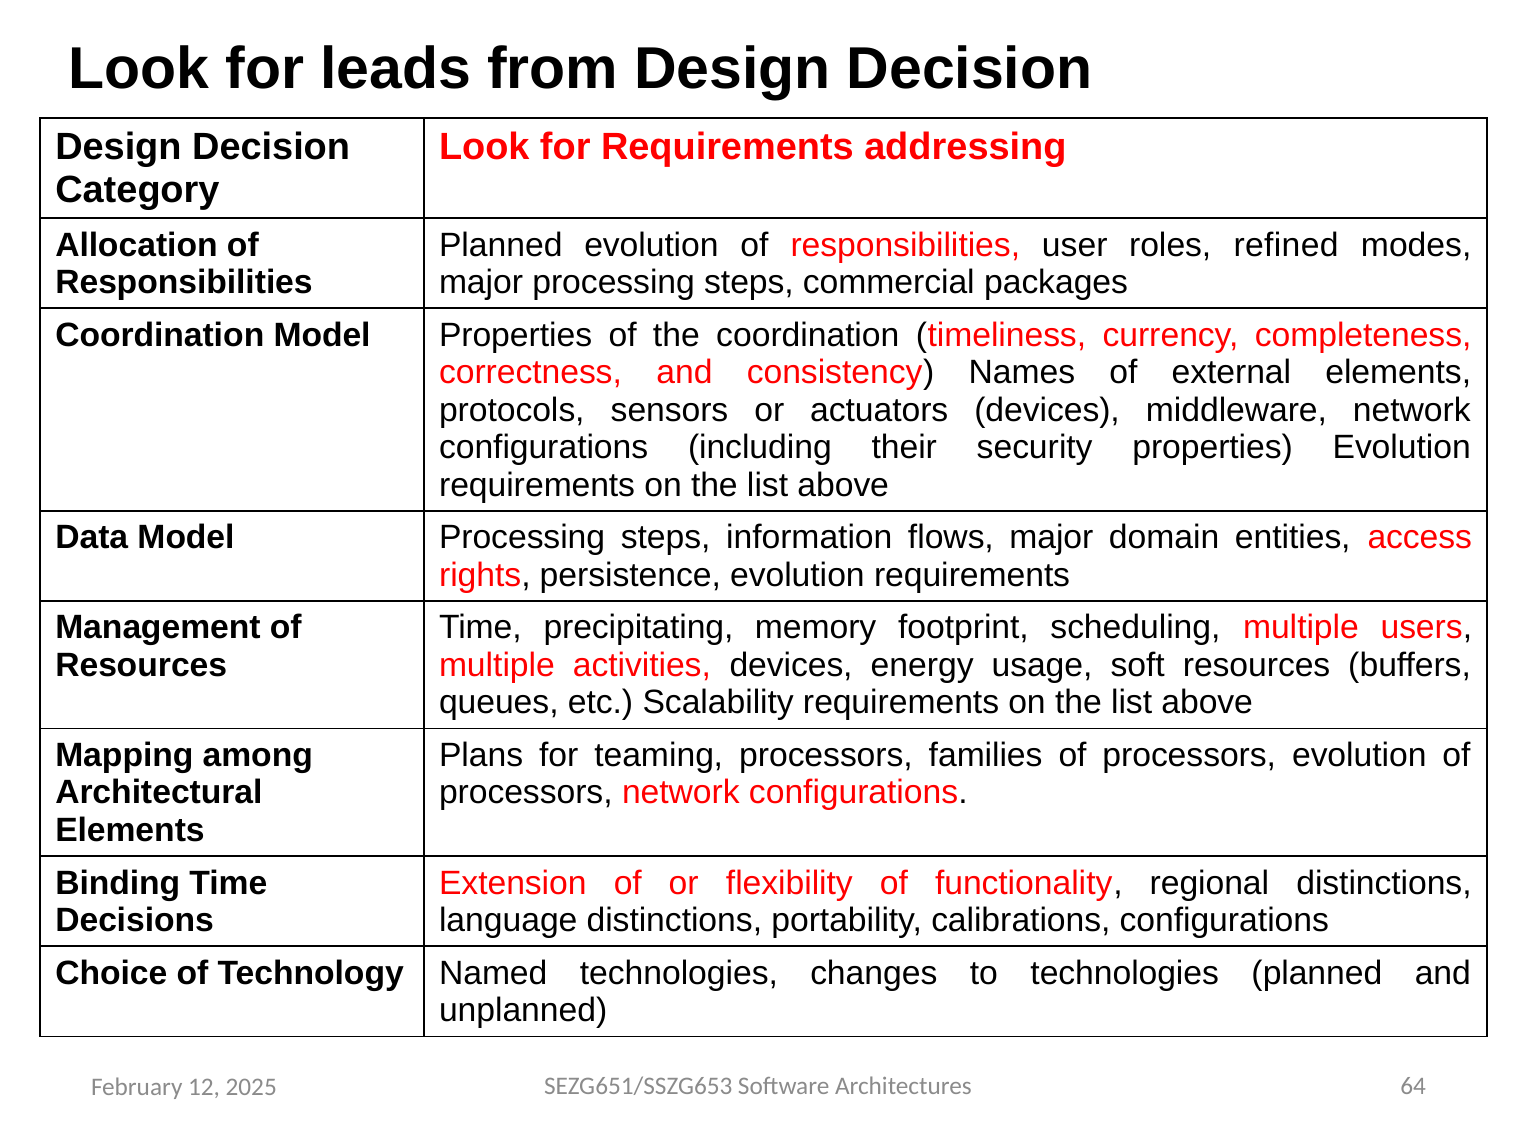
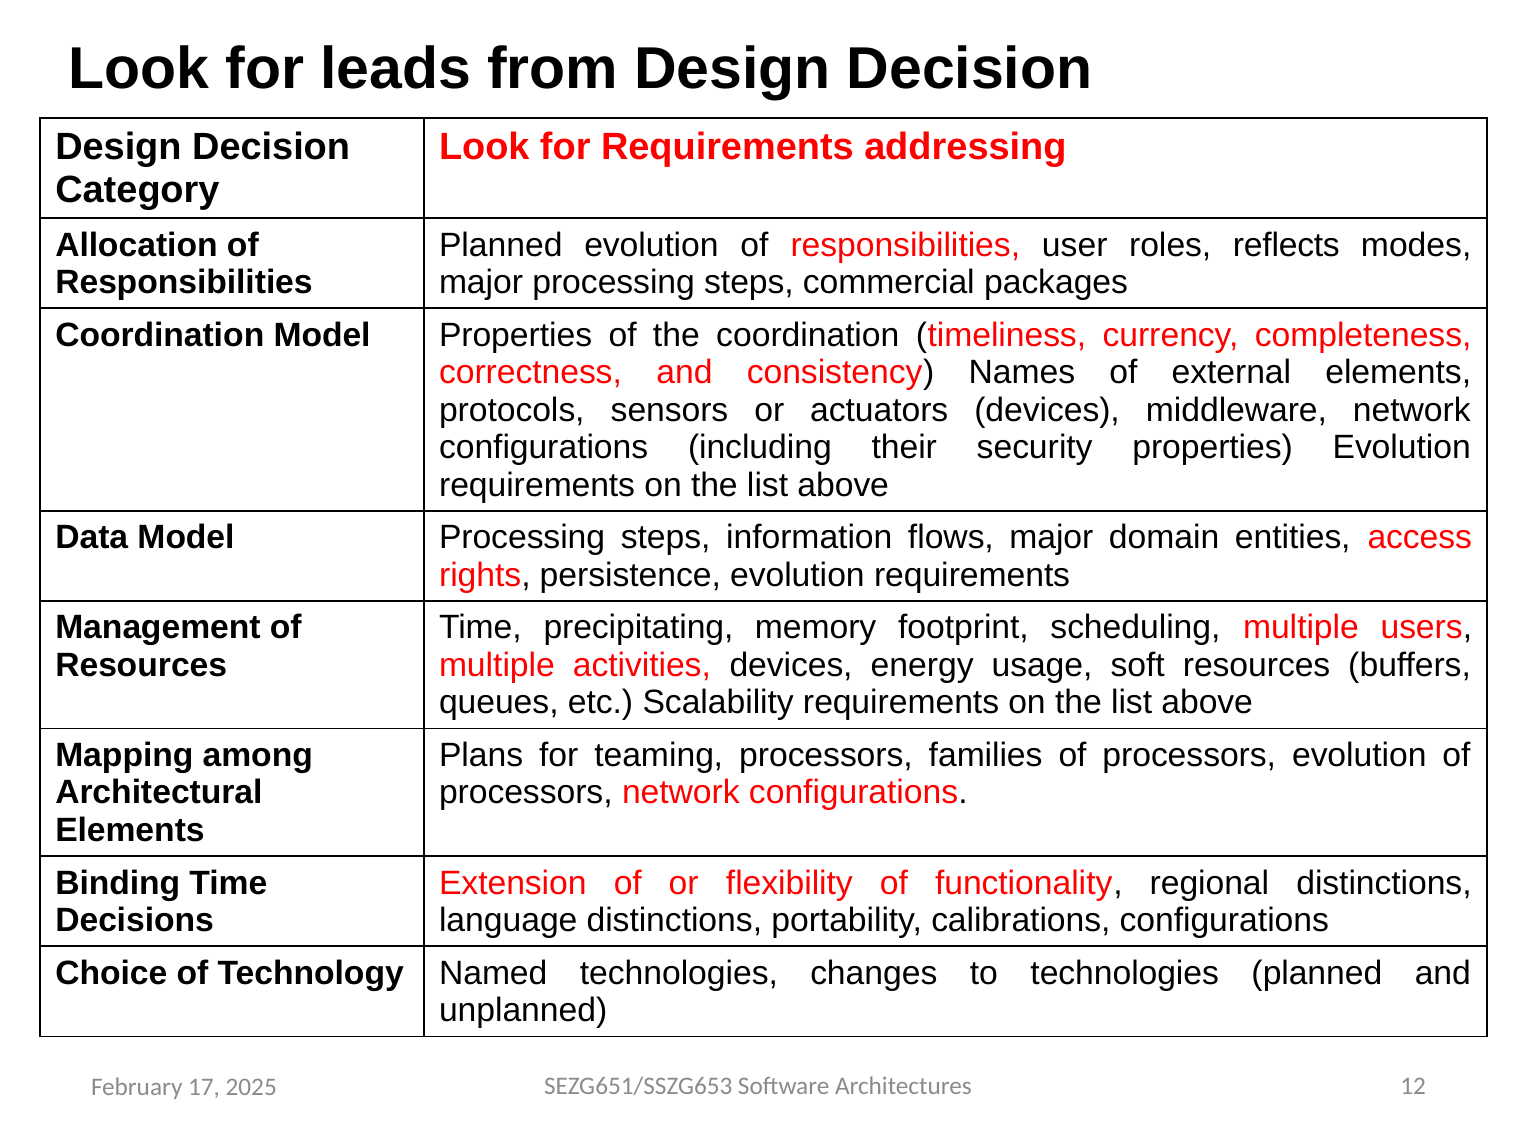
refined: refined -> reflects
64: 64 -> 12
12: 12 -> 17
